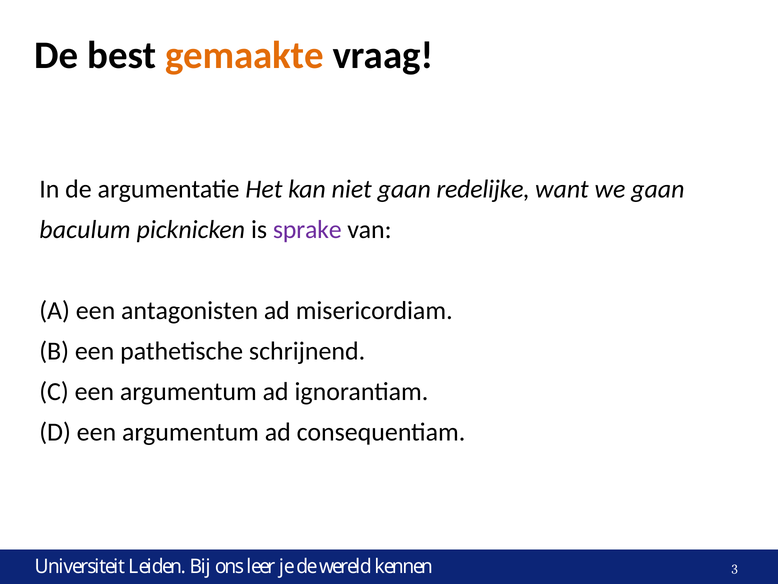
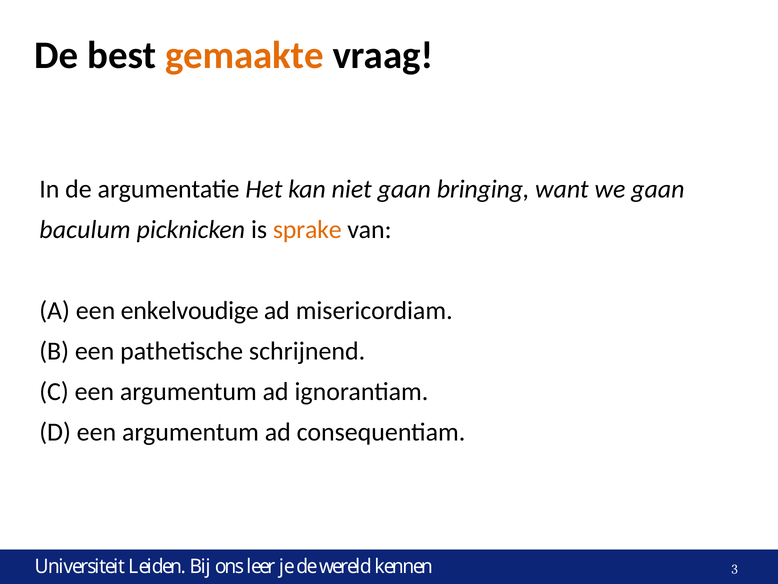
redelijke: redelijke -> bringing
sprake colour: purple -> orange
antagonisten: antagonisten -> enkelvoudige
